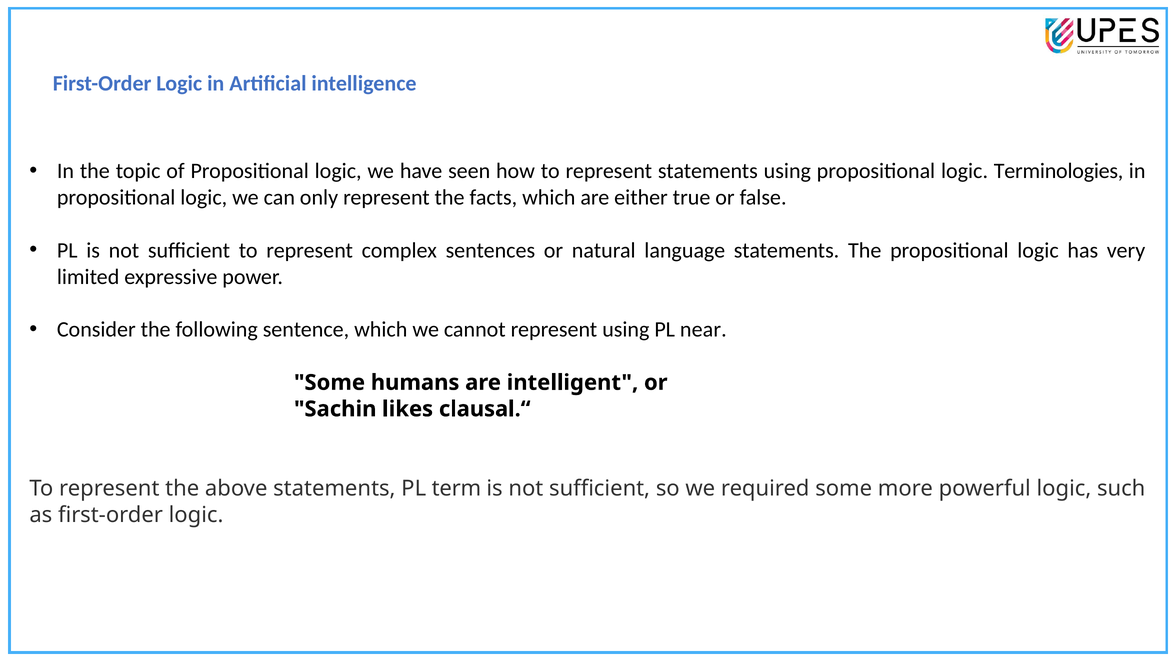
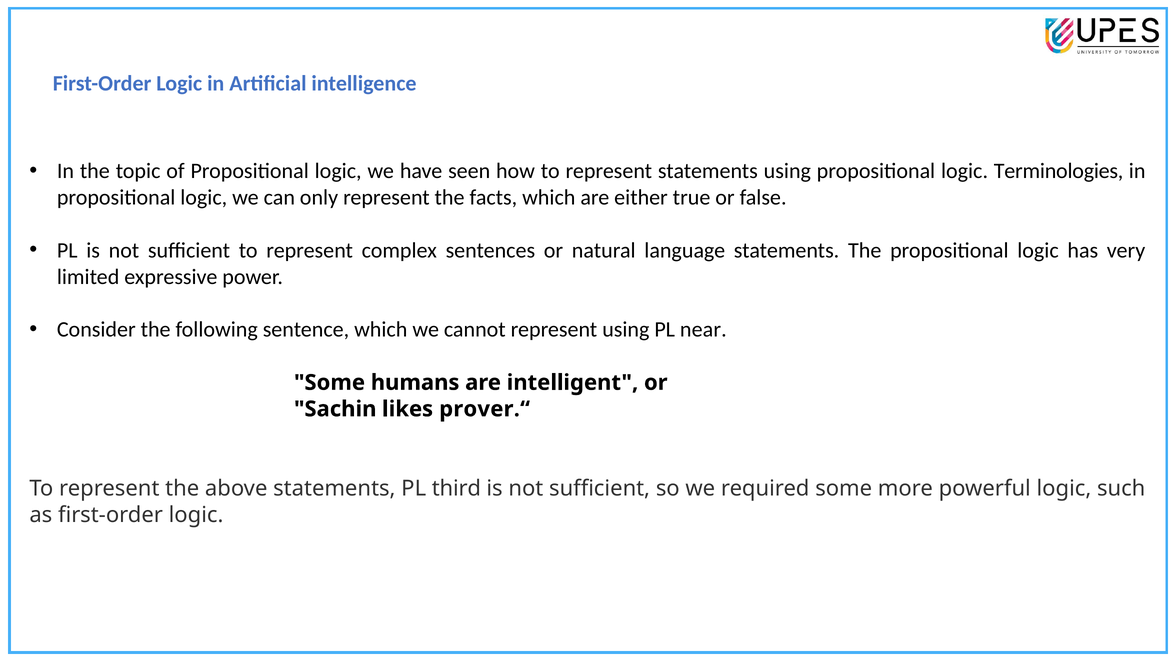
clausal.“: clausal.“ -> prover.“
term: term -> third
